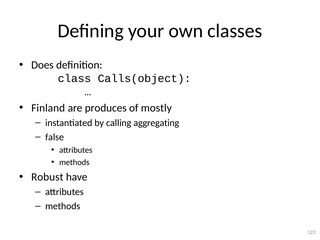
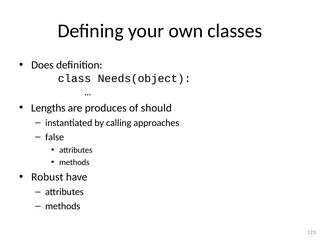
Calls(object: Calls(object -> Needs(object
Finland: Finland -> Lengths
mostly: mostly -> should
aggregating: aggregating -> approaches
